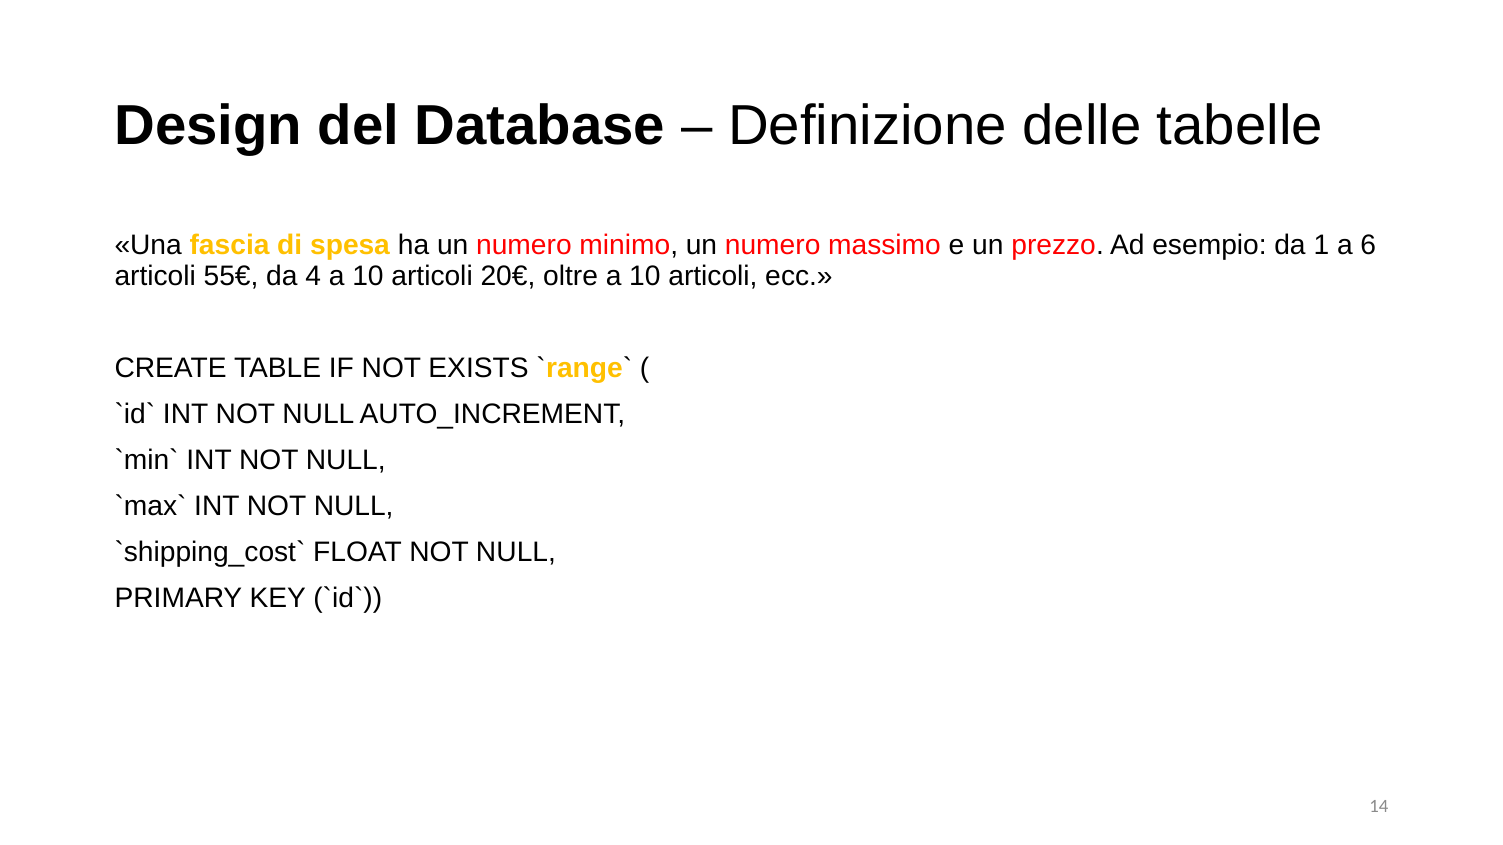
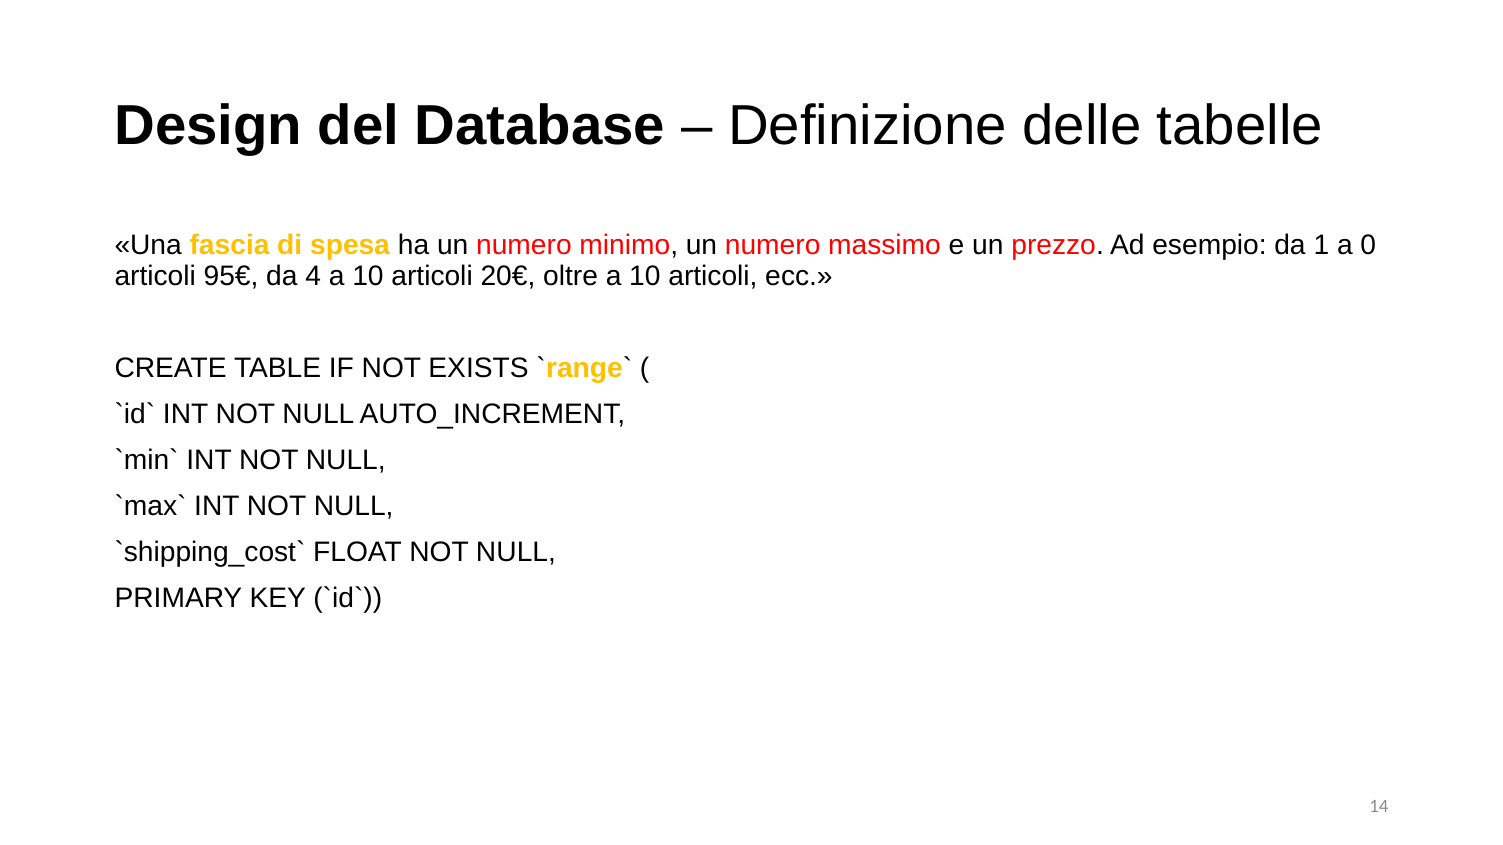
6: 6 -> 0
55€: 55€ -> 95€
